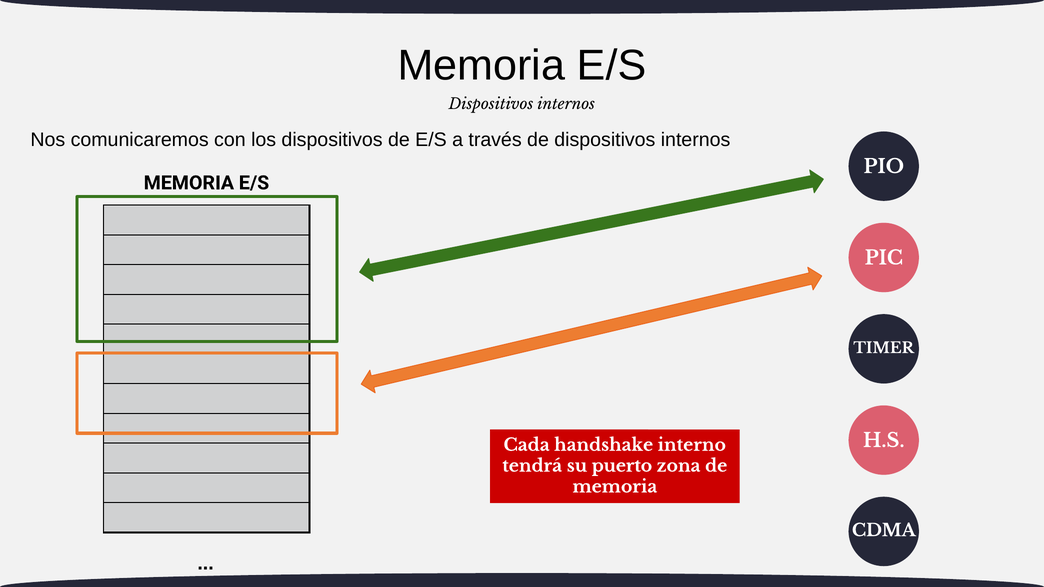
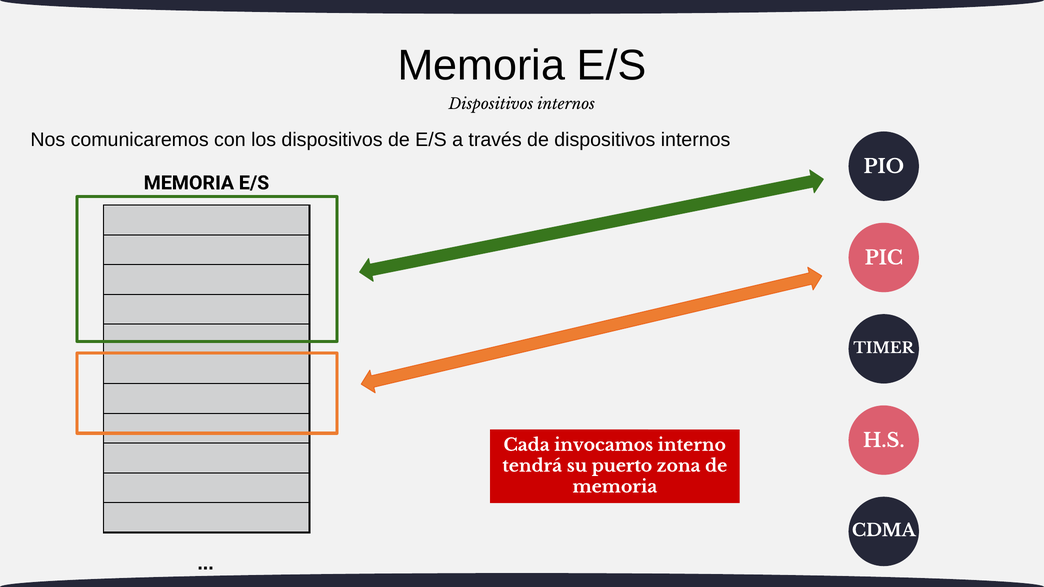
handshake: handshake -> invocamos
